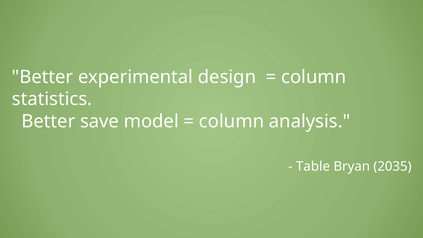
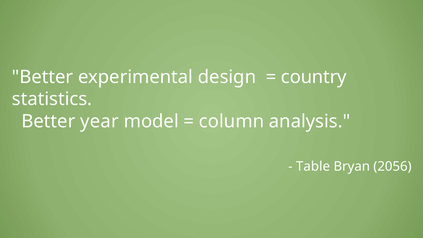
column at (314, 77): column -> country
save: save -> year
2035: 2035 -> 2056
